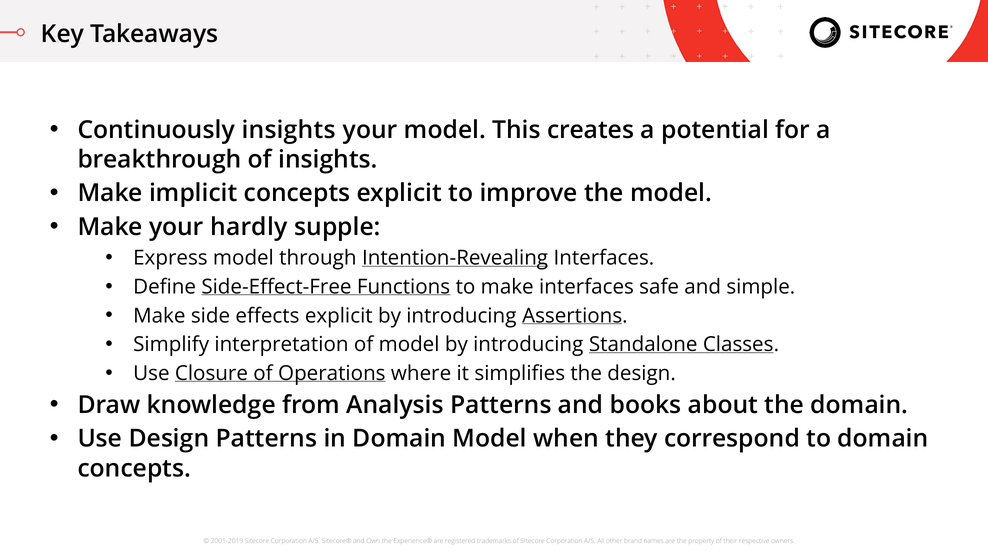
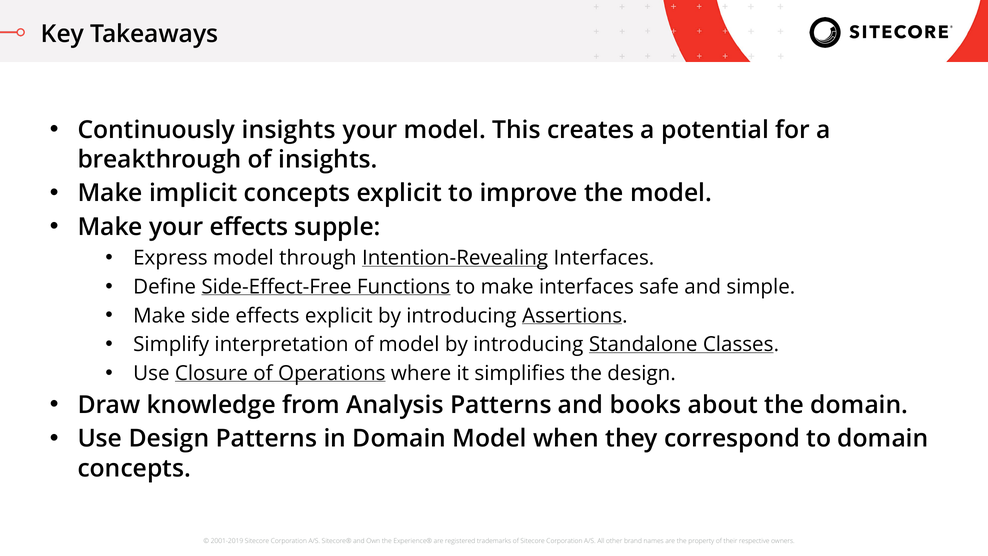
your hardly: hardly -> effects
